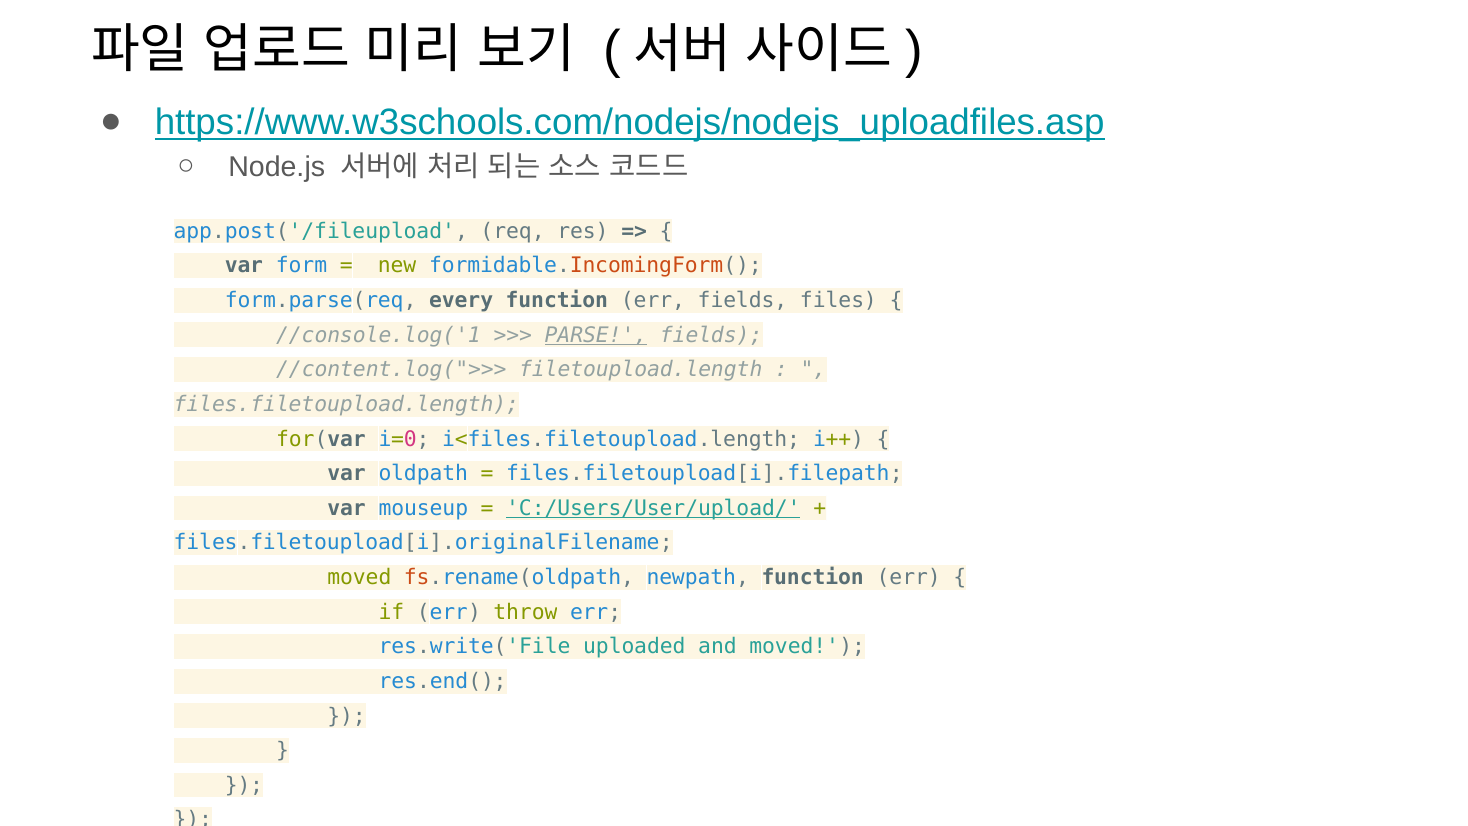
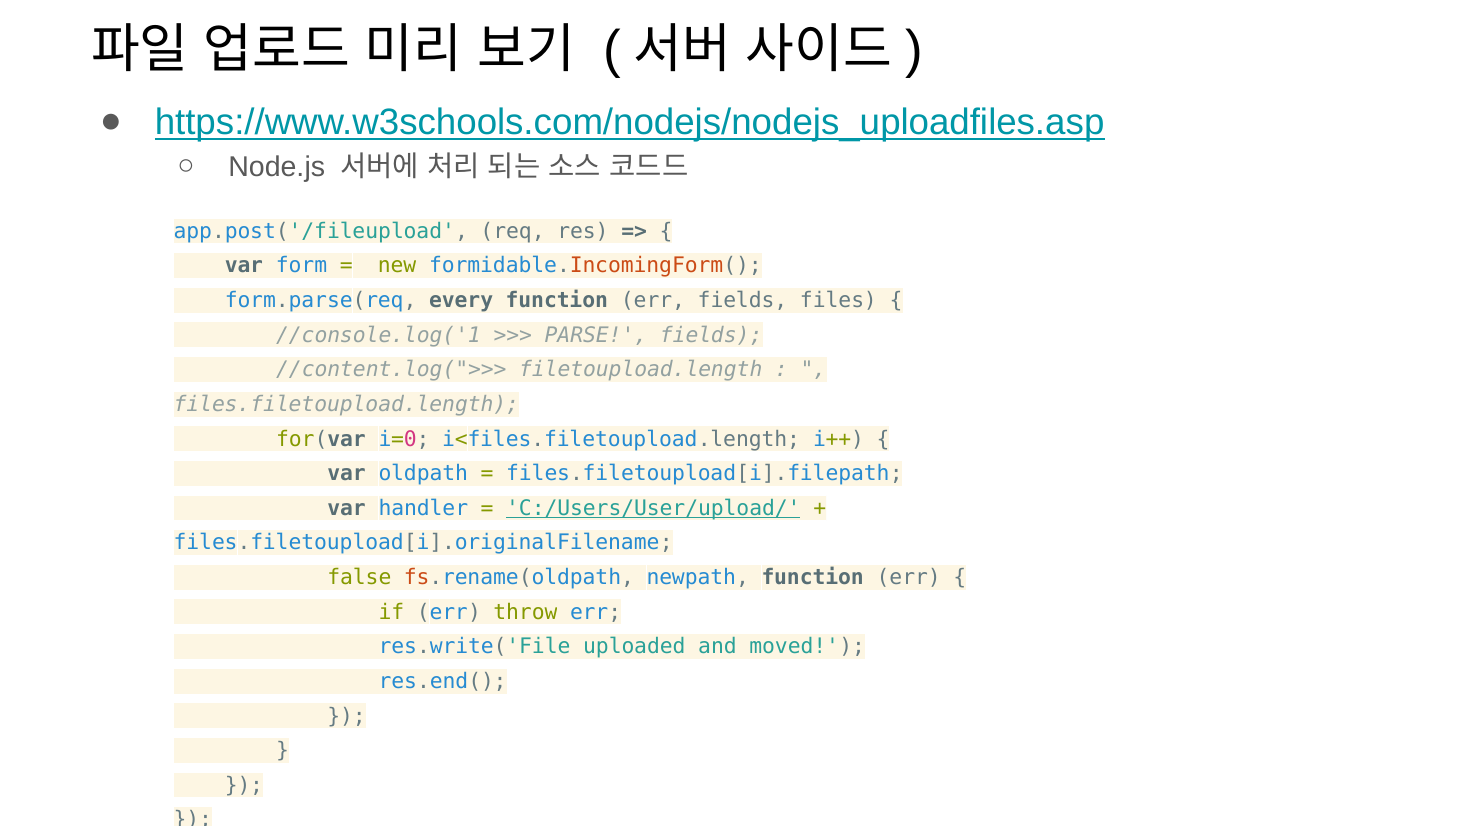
PARSE underline: present -> none
mouseup: mouseup -> handler
moved at (359, 577): moved -> false
